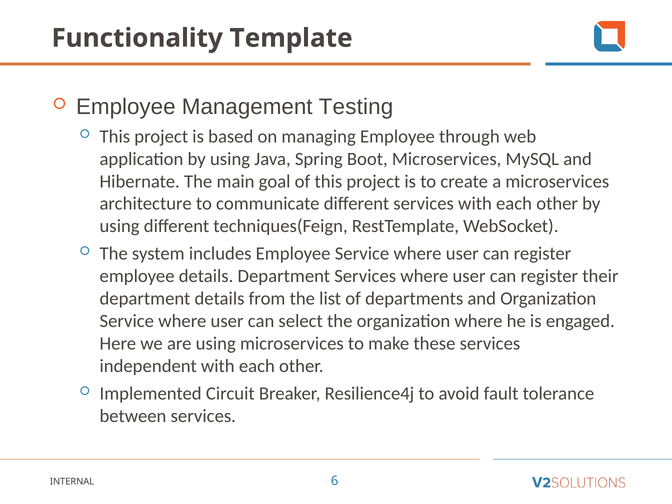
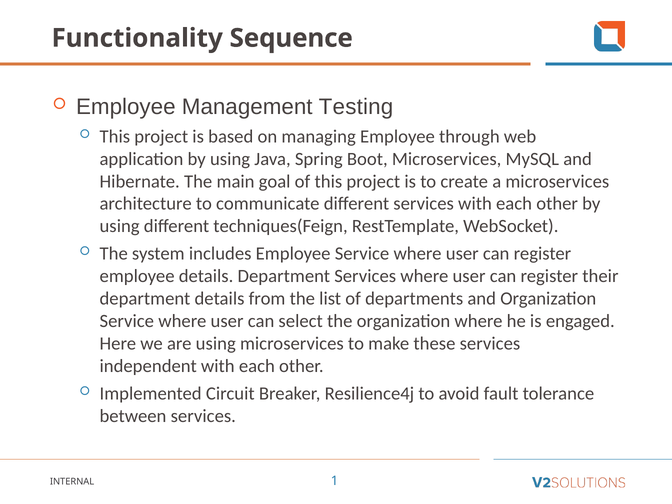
Template: Template -> Sequence
6: 6 -> 1
